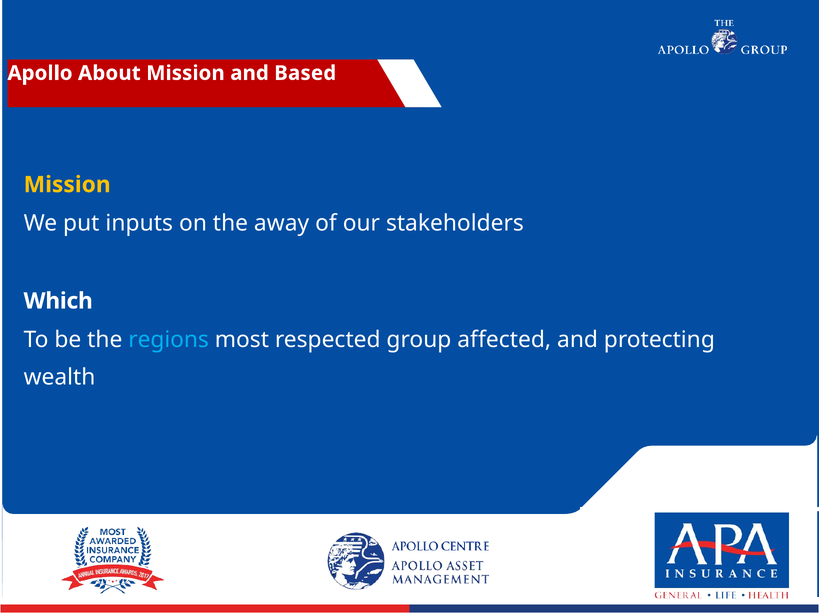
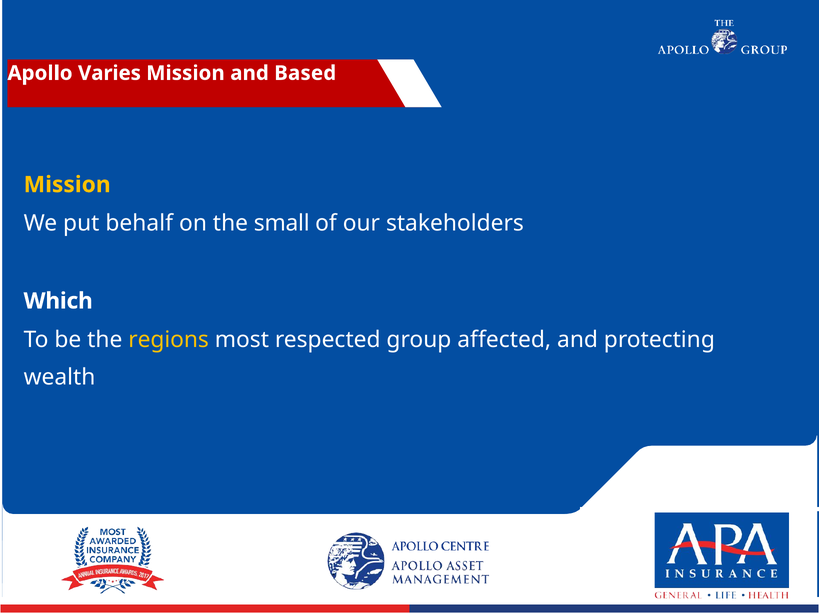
About: About -> Varies
inputs: inputs -> behalf
away: away -> small
regions colour: light blue -> yellow
